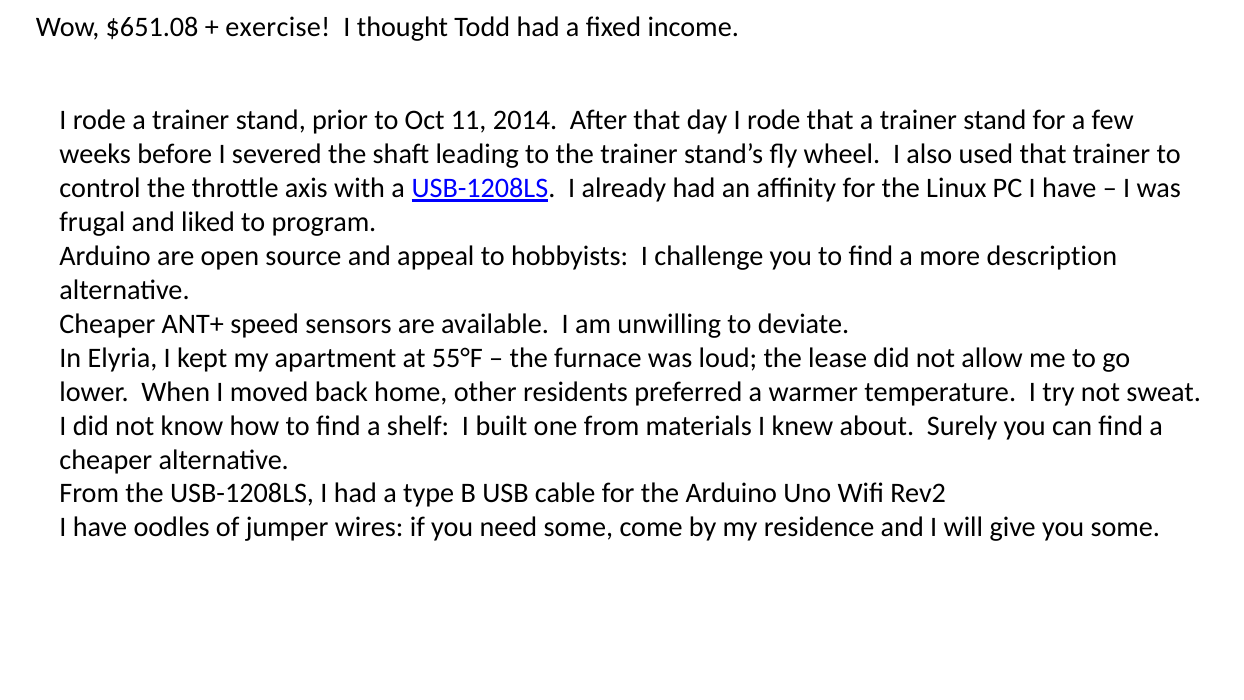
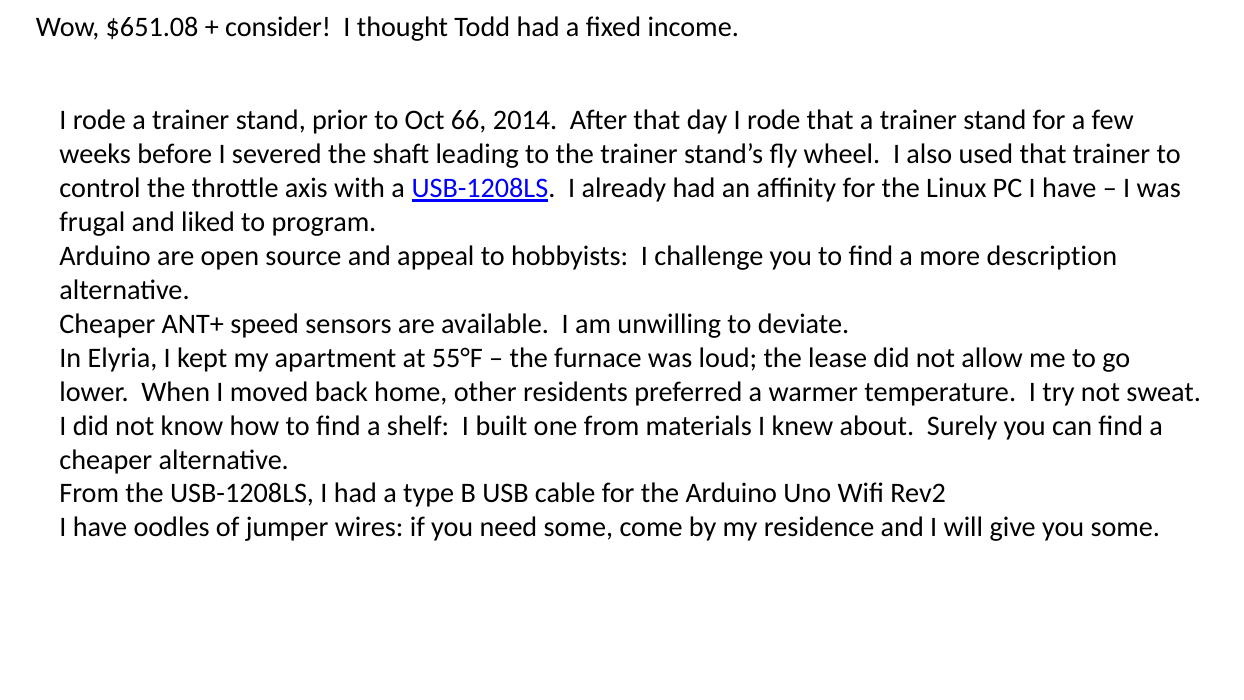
exercise: exercise -> consider
11: 11 -> 66
